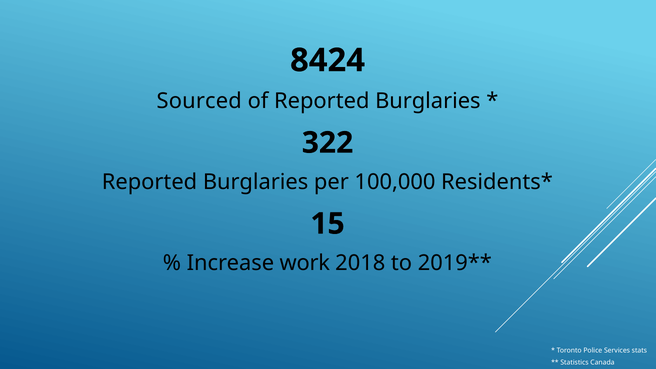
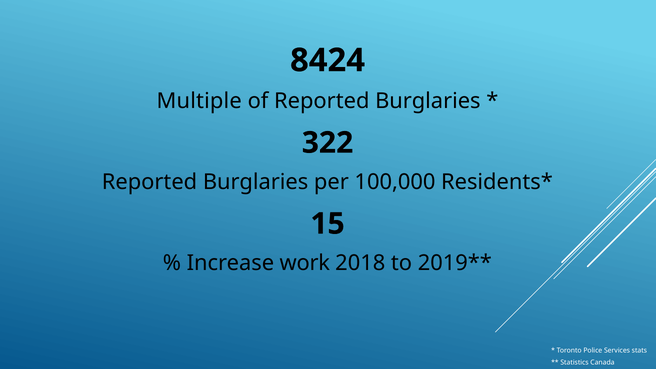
Sourced: Sourced -> Multiple
